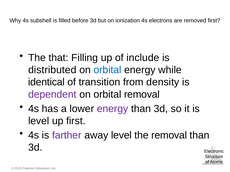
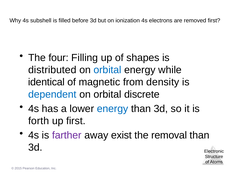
that: that -> four
include: include -> shapes
transition: transition -> magnetic
dependent colour: purple -> blue
orbital removal: removal -> discrete
energy at (113, 109) colour: purple -> blue
level at (39, 121): level -> forth
away level: level -> exist
